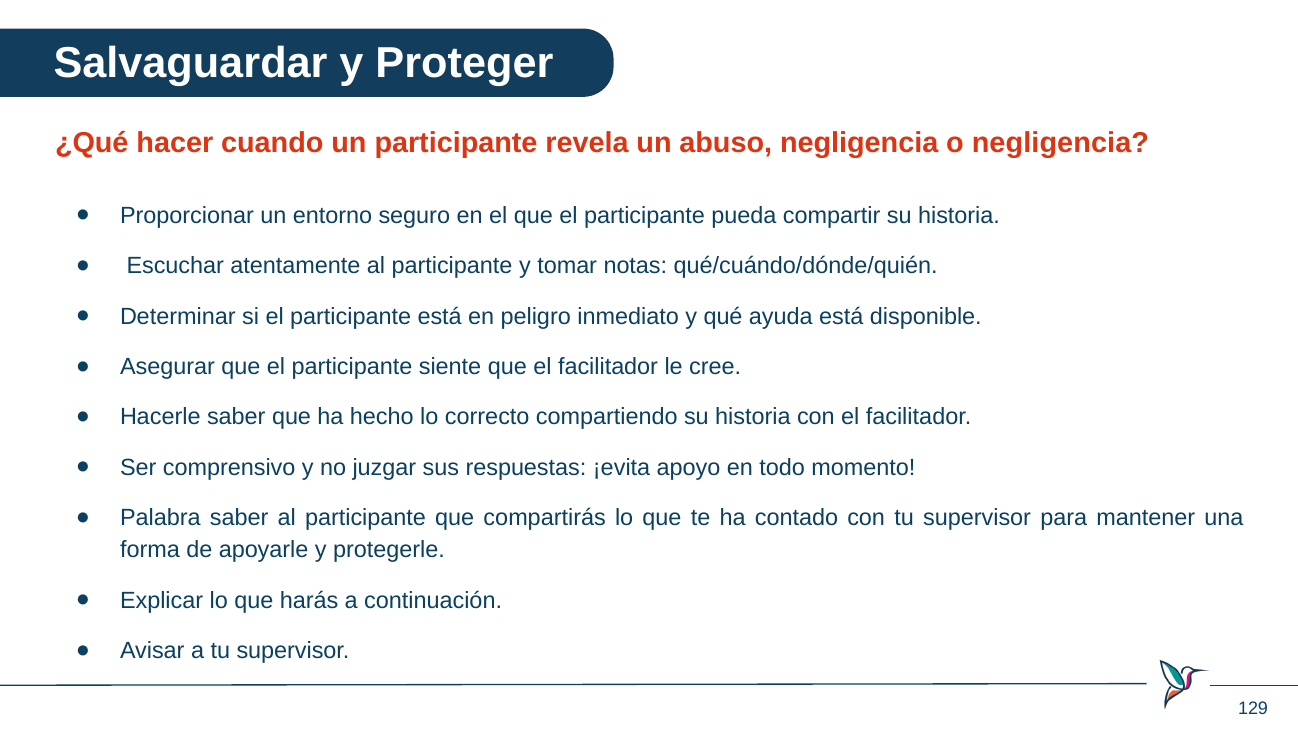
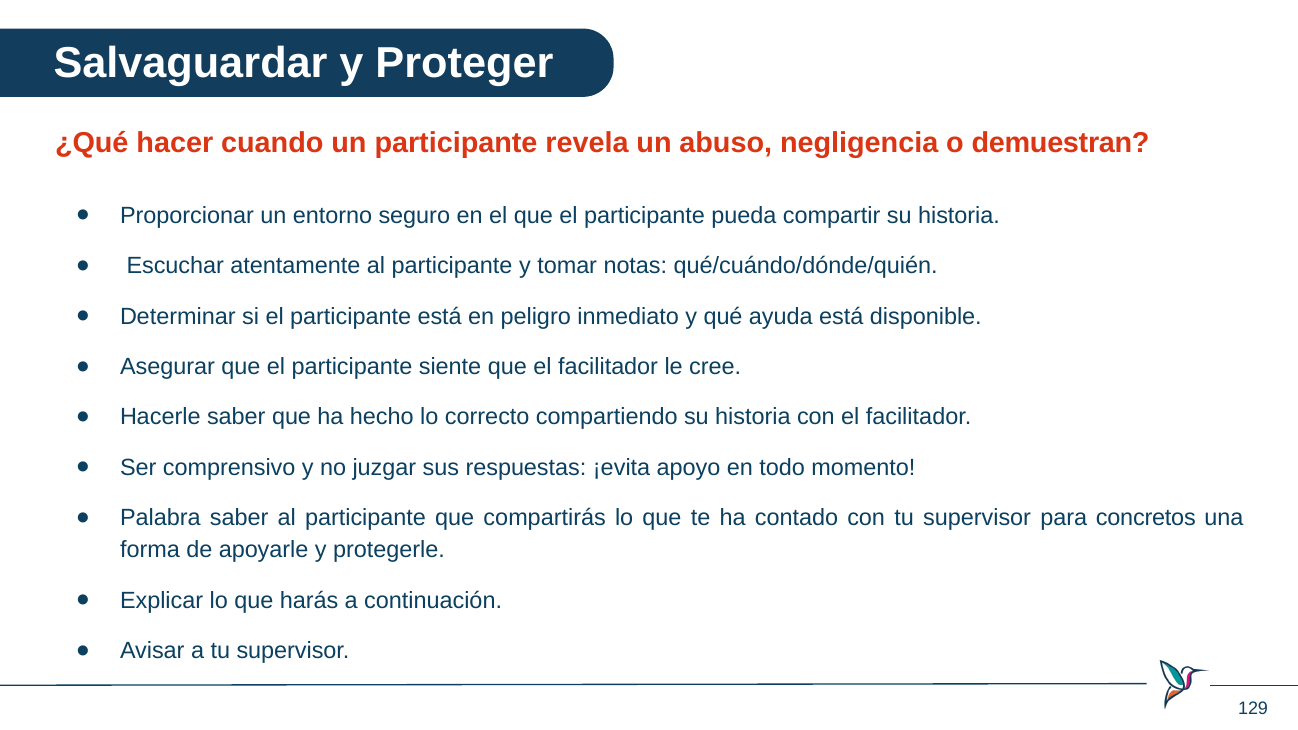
o negligencia: negligencia -> demuestran
mantener: mantener -> concretos
